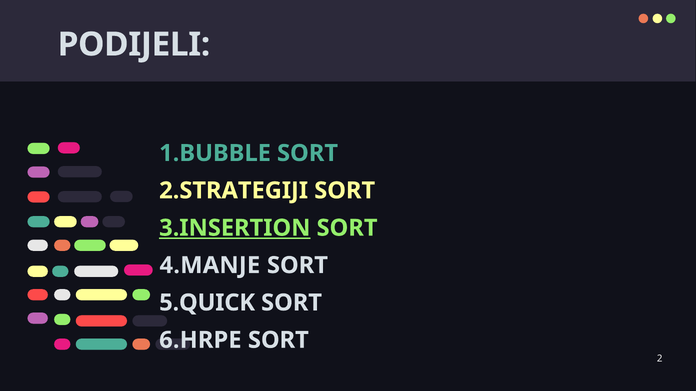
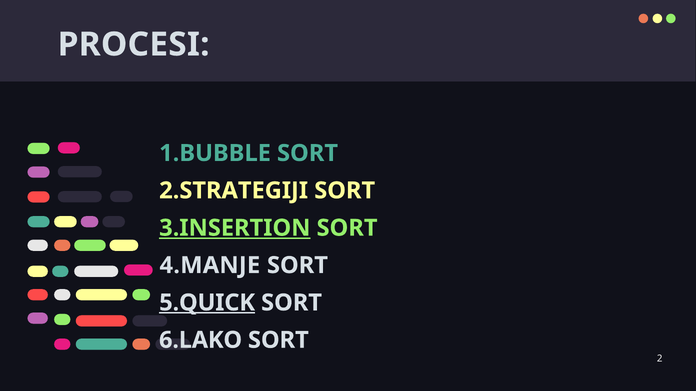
PODIJELI: PODIJELI -> PROCESI
5.QUICK underline: none -> present
6.HRPE: 6.HRPE -> 6.LAKO
